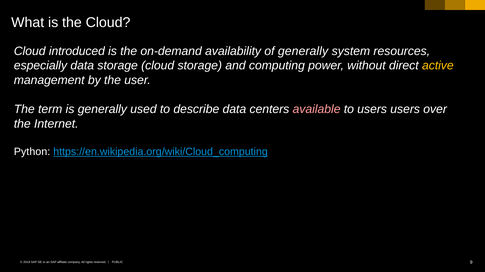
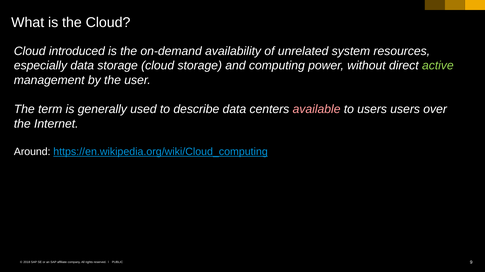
of generally: generally -> unrelated
active colour: yellow -> light green
Python: Python -> Around
